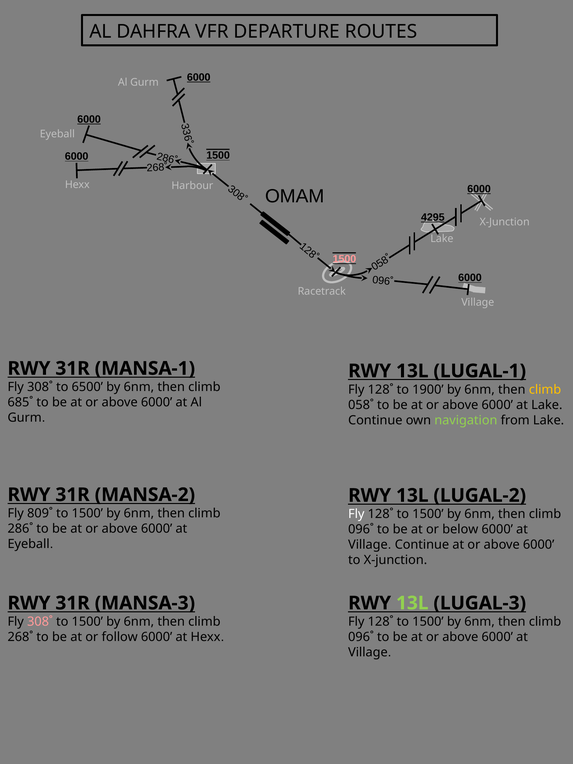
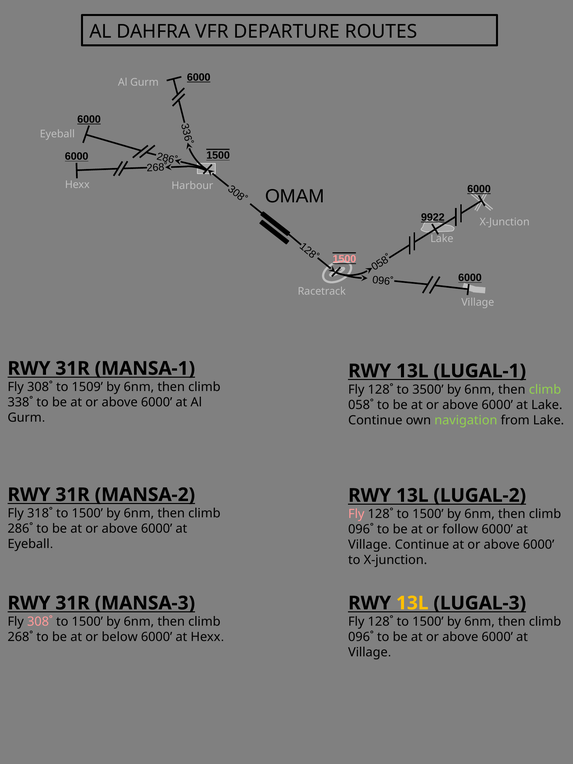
4295: 4295 -> 9922
6500: 6500 -> 1509
1900: 1900 -> 3500
climb at (545, 390) colour: yellow -> light green
685˚: 685˚ -> 338˚
809˚: 809˚ -> 318˚
Fly at (356, 514) colour: white -> pink
below: below -> follow
13L at (412, 603) colour: light green -> yellow
follow: follow -> below
